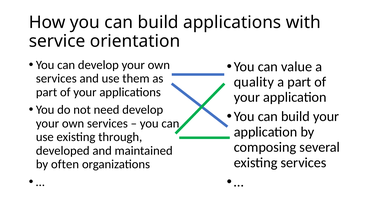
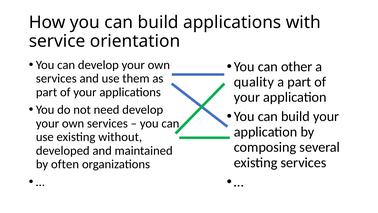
value: value -> other
through: through -> without
